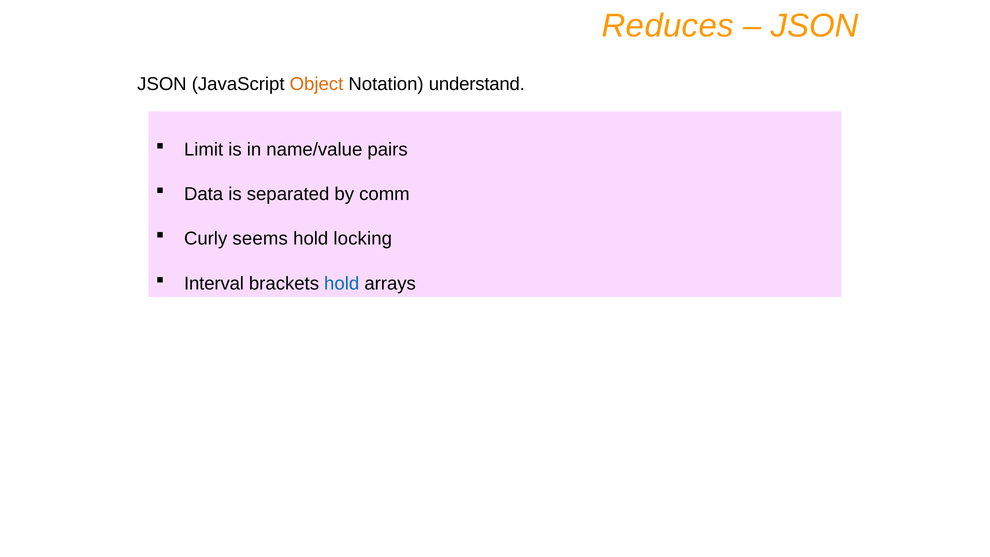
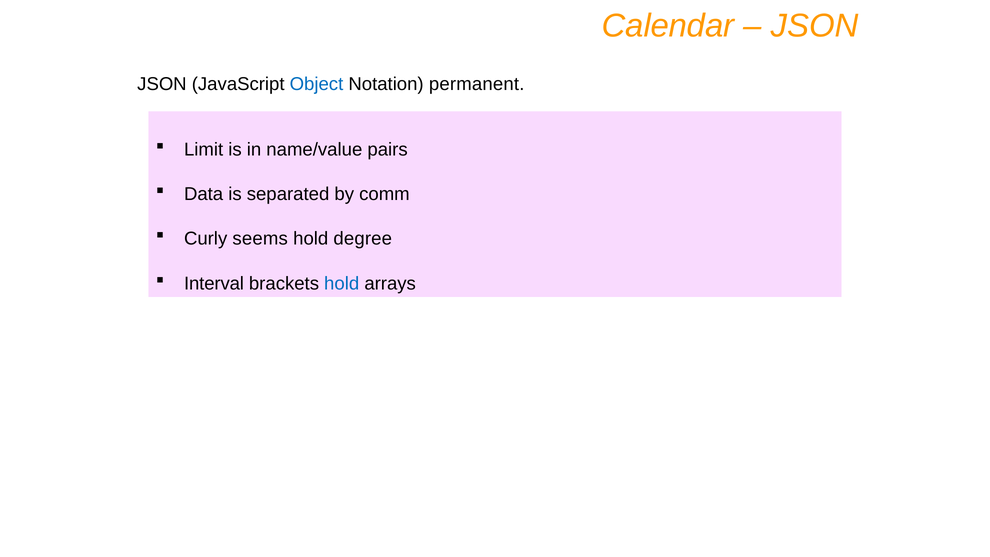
Reduces: Reduces -> Calendar
Object colour: orange -> blue
understand: understand -> permanent
locking: locking -> degree
